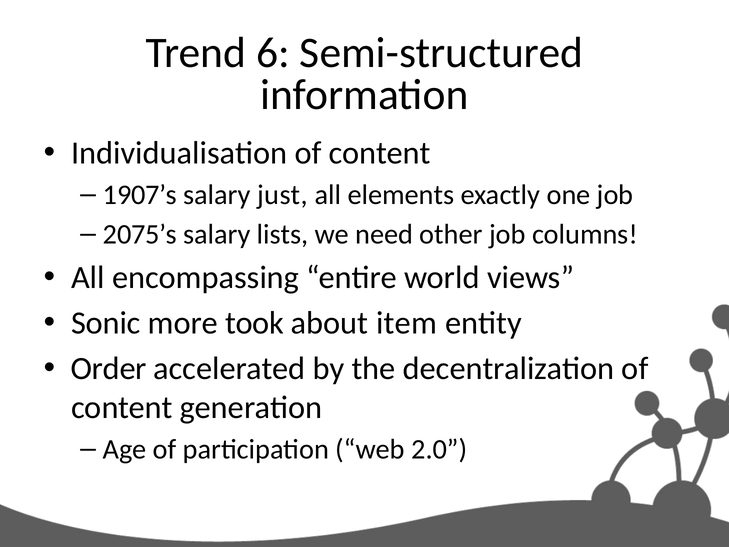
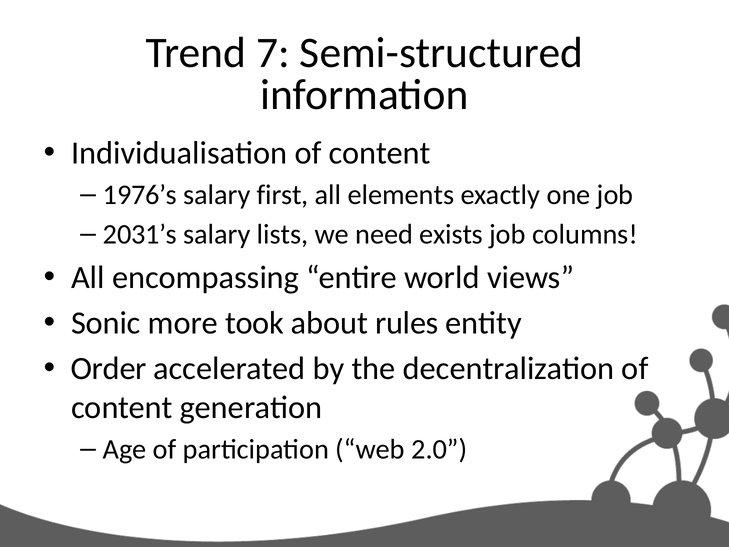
6: 6 -> 7
1907’s: 1907’s -> 1976’s
just: just -> first
2075’s: 2075’s -> 2031’s
other: other -> exists
item: item -> rules
